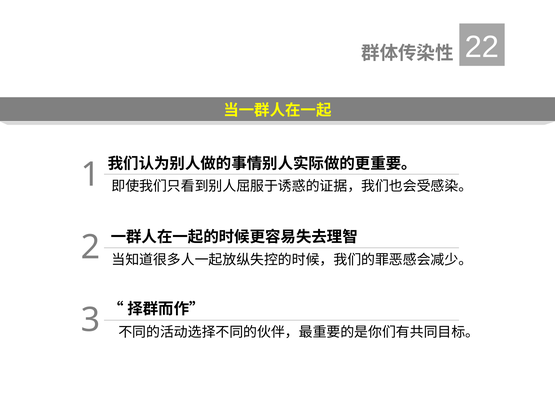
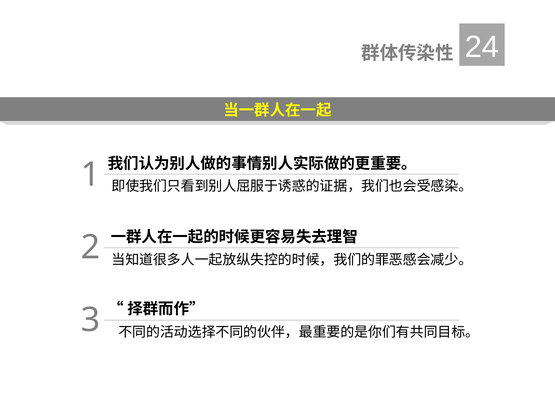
22: 22 -> 24
